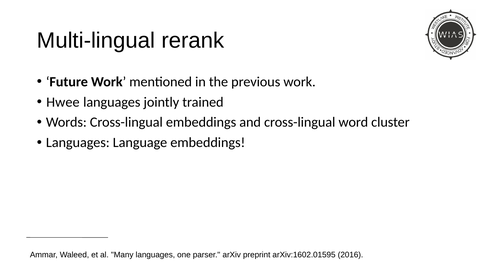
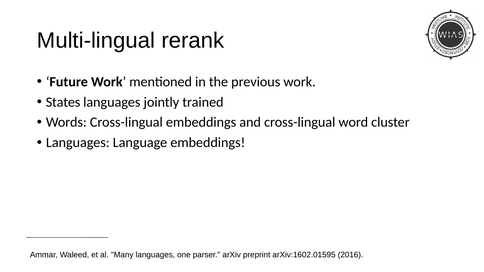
Hwee: Hwee -> States
